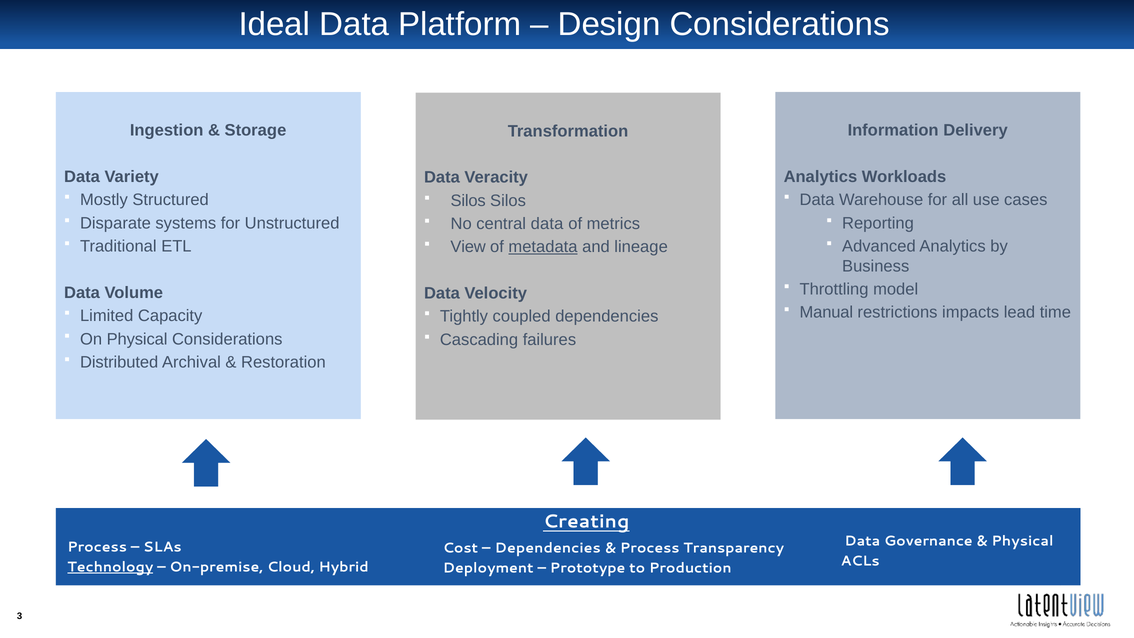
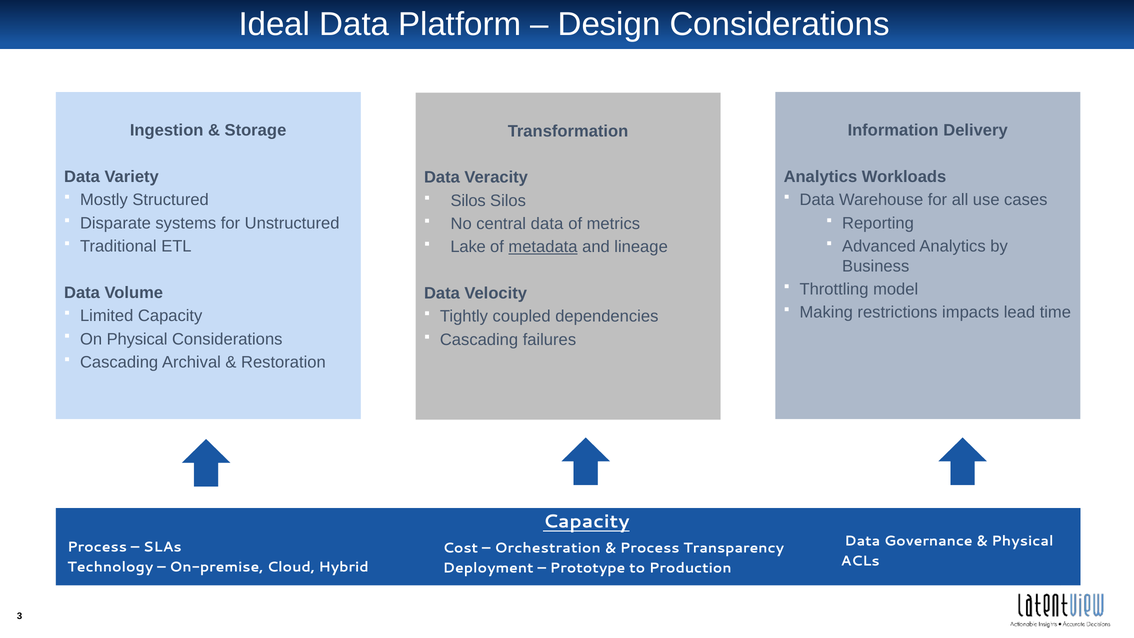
View: View -> Lake
Manual: Manual -> Making
Distributed at (119, 362): Distributed -> Cascading
Creating at (586, 521): Creating -> Capacity
Dependencies at (548, 548): Dependencies -> Orchestration
Technology underline: present -> none
